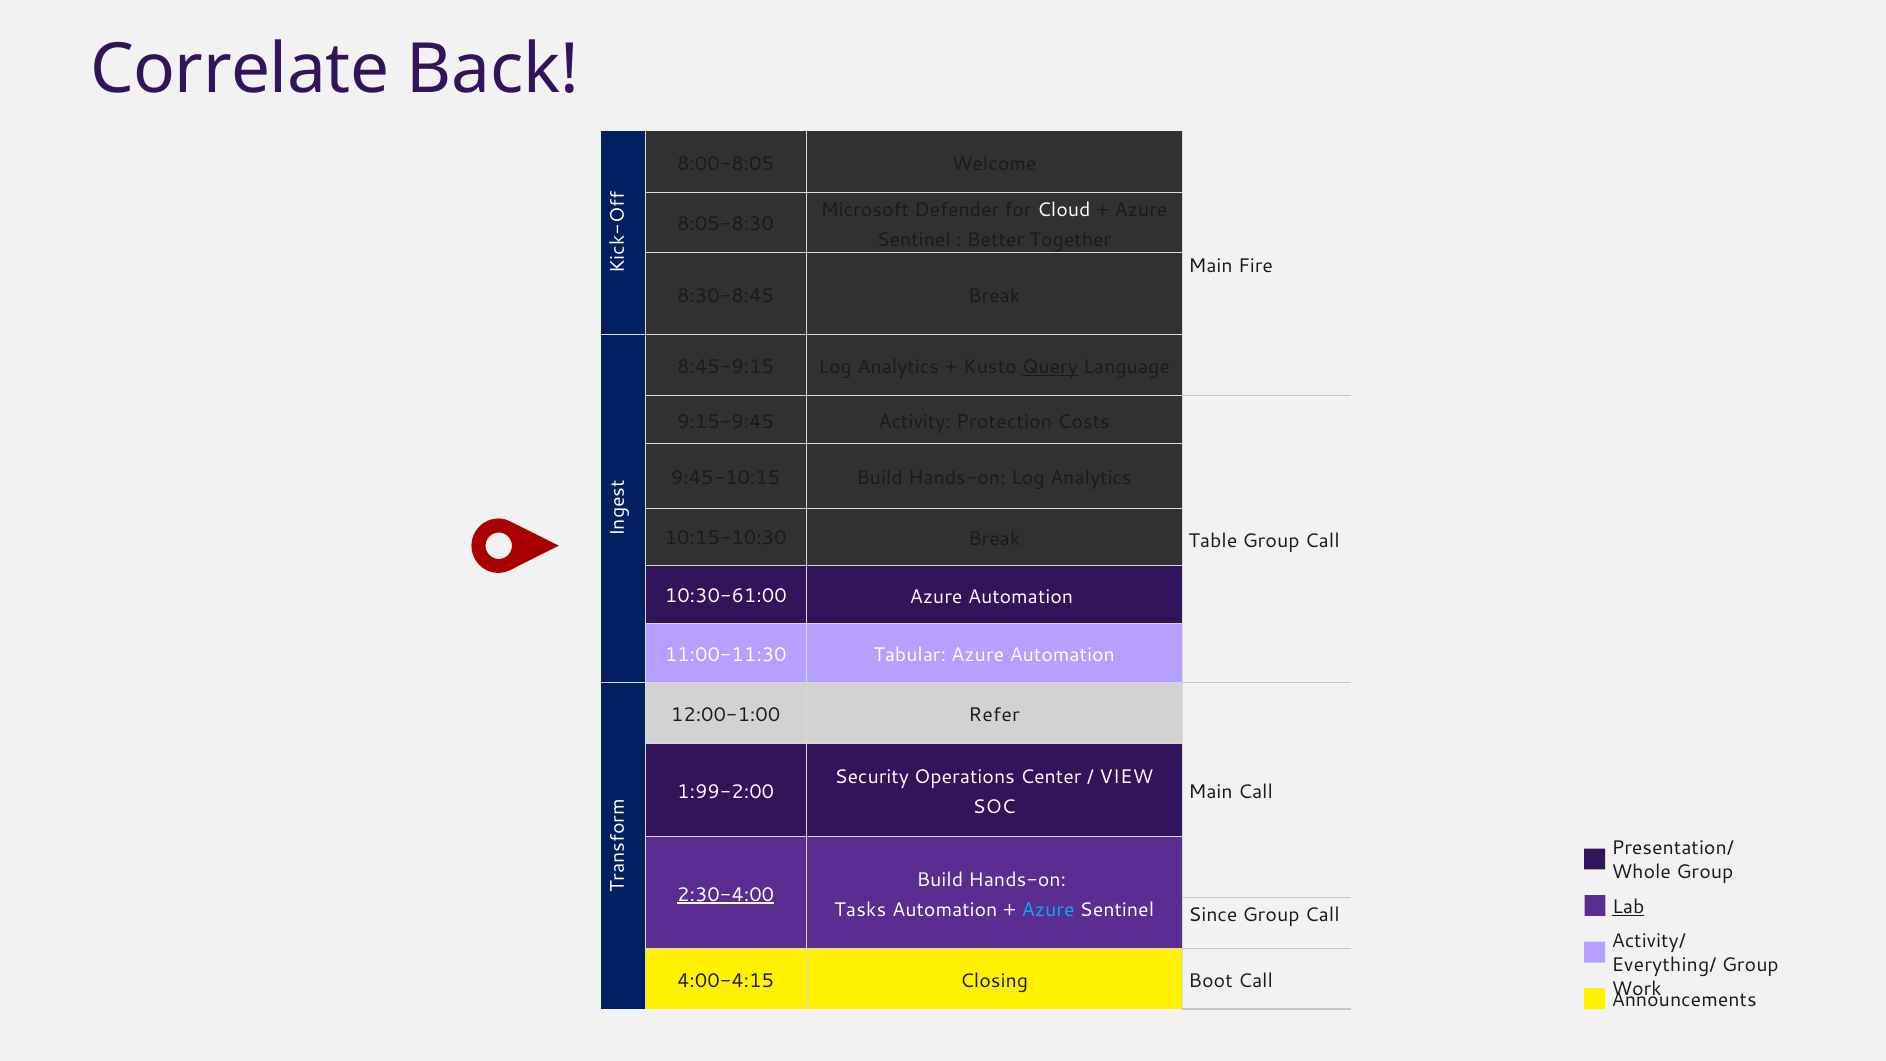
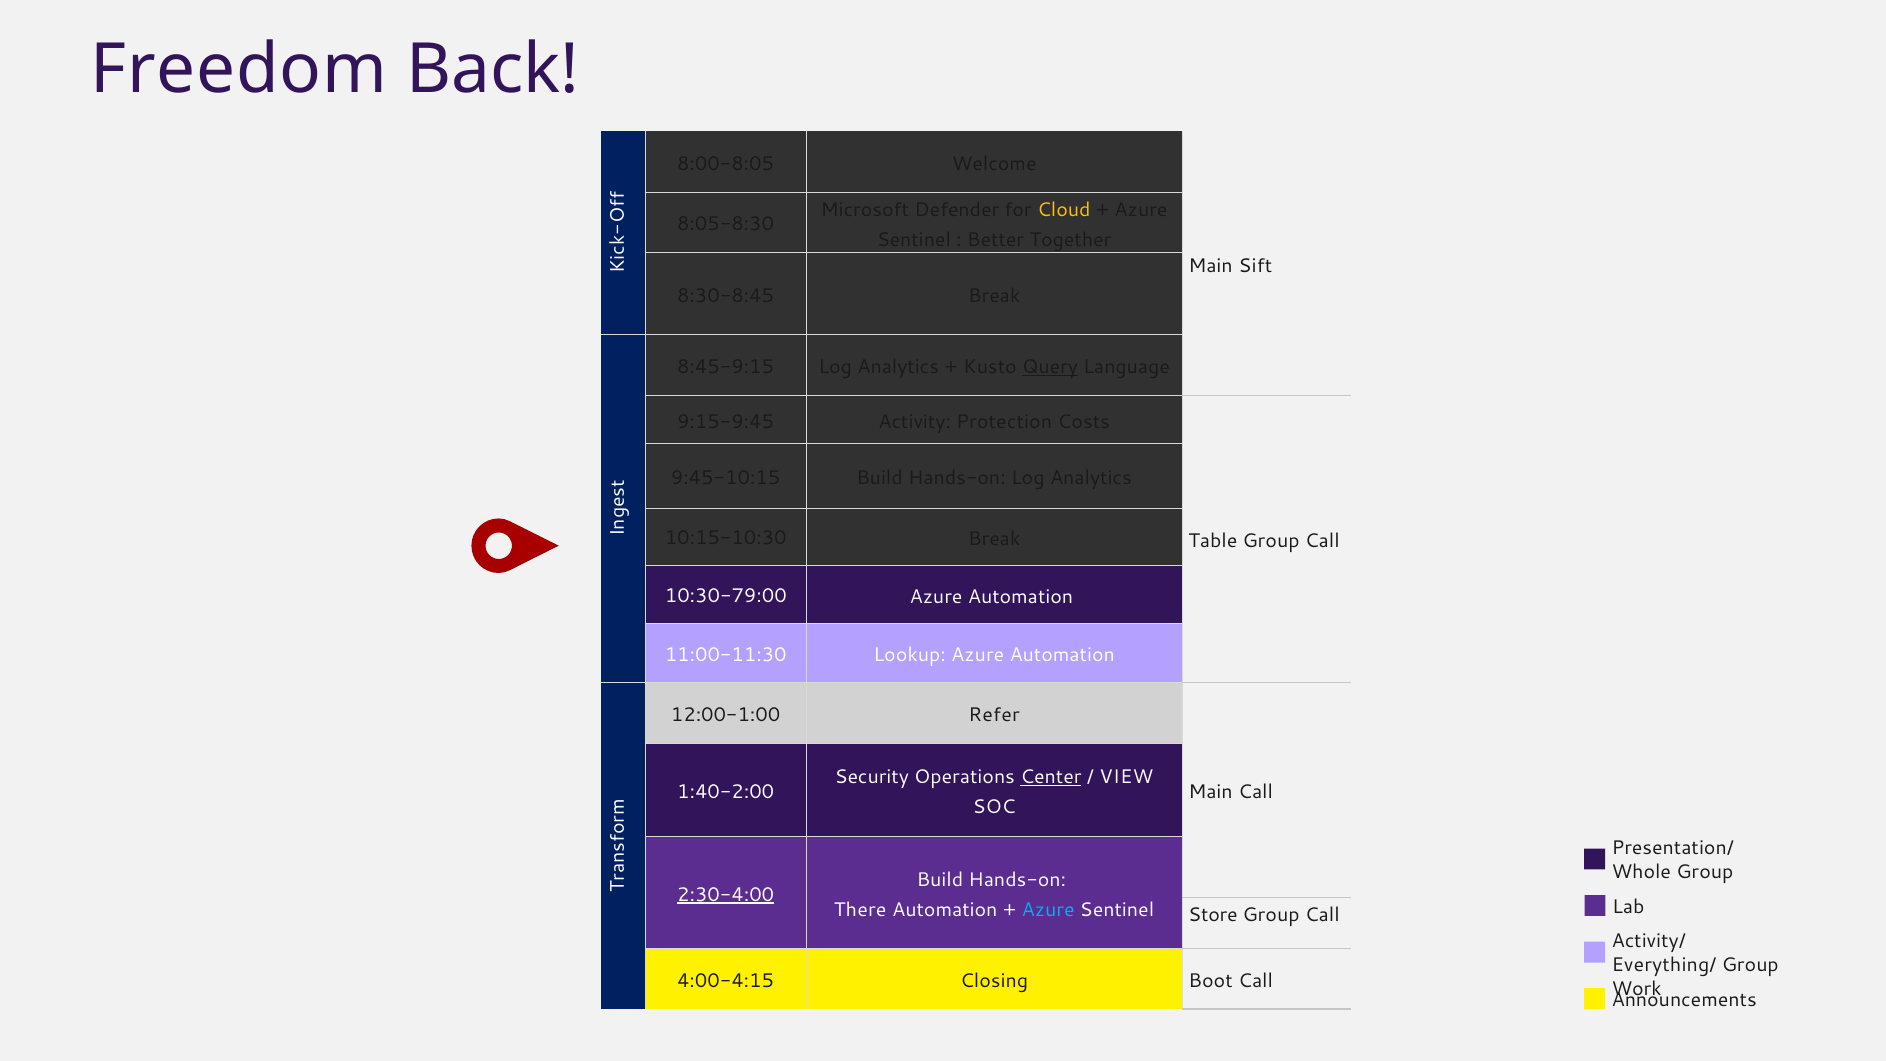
Correlate: Correlate -> Freedom
Cloud colour: white -> yellow
Fire: Fire -> Sift
10:30-61:00: 10:30-61:00 -> 10:30-79:00
Tabular: Tabular -> Lookup
Center underline: none -> present
1:99-2:00: 1:99-2:00 -> 1:40-2:00
Lab underline: present -> none
Tasks: Tasks -> There
Since: Since -> Store
